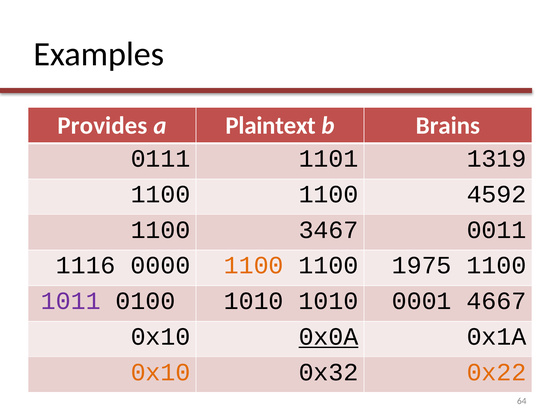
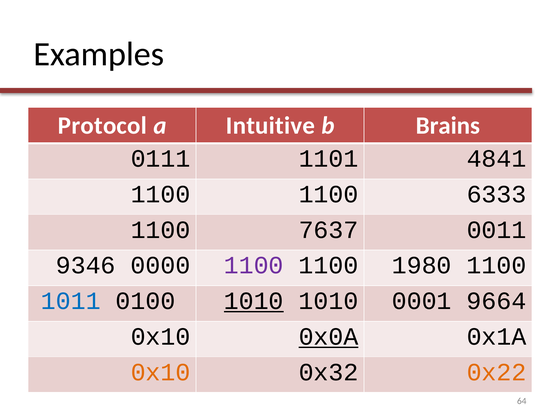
Provides: Provides -> Protocol
Plaintext: Plaintext -> Intuitive
1319: 1319 -> 4841
4592: 4592 -> 6333
3467: 3467 -> 7637
1116: 1116 -> 9346
1100 at (254, 265) colour: orange -> purple
1975: 1975 -> 1980
1011 colour: purple -> blue
1010 at (254, 301) underline: none -> present
4667: 4667 -> 9664
